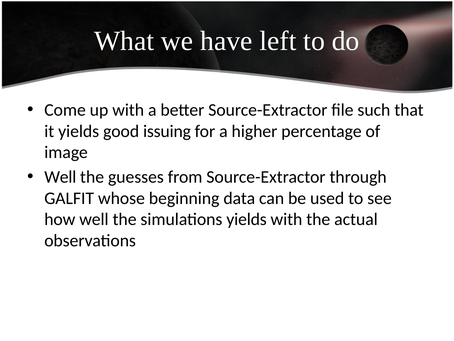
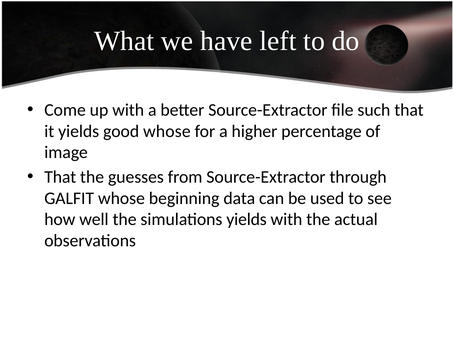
good issuing: issuing -> whose
Well at (60, 177): Well -> That
